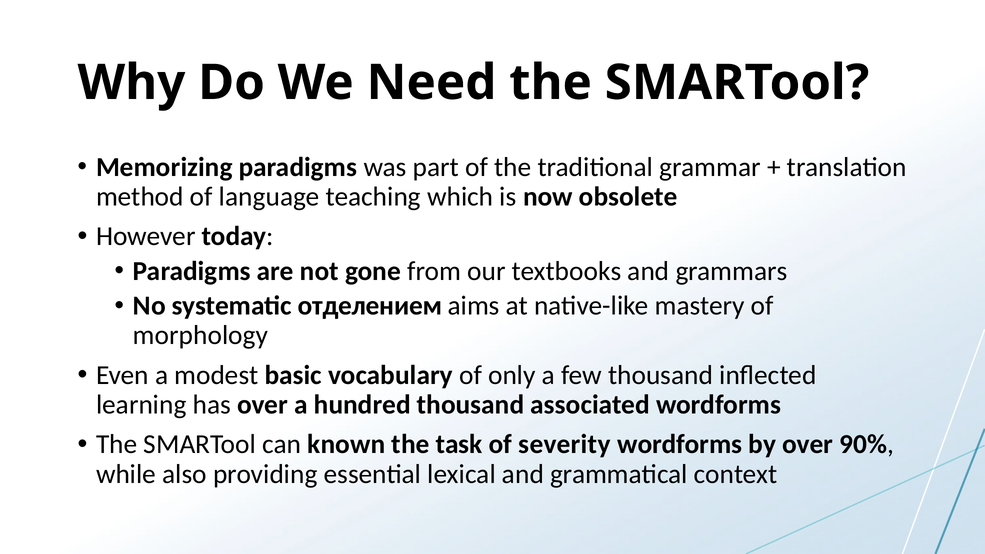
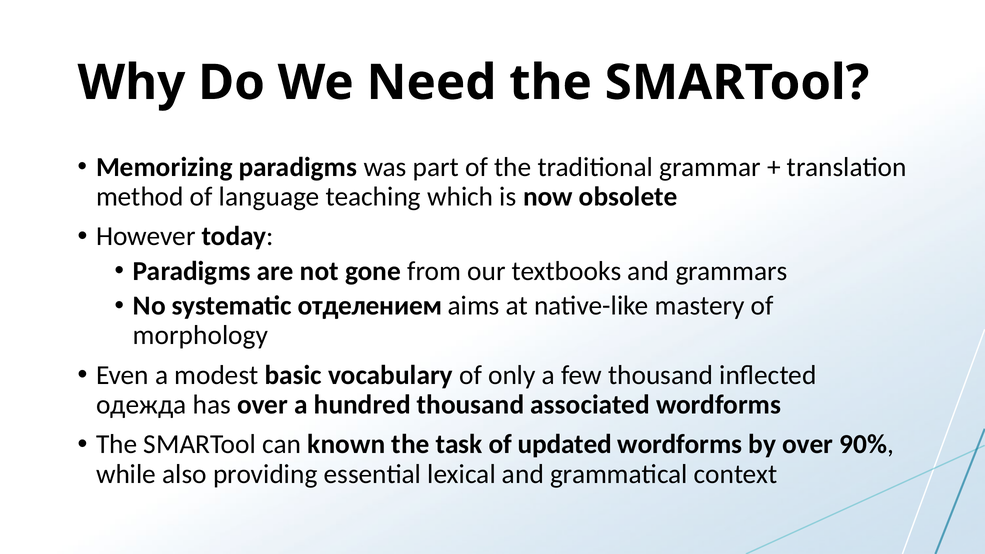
learning: learning -> одежда
severity: severity -> updated
